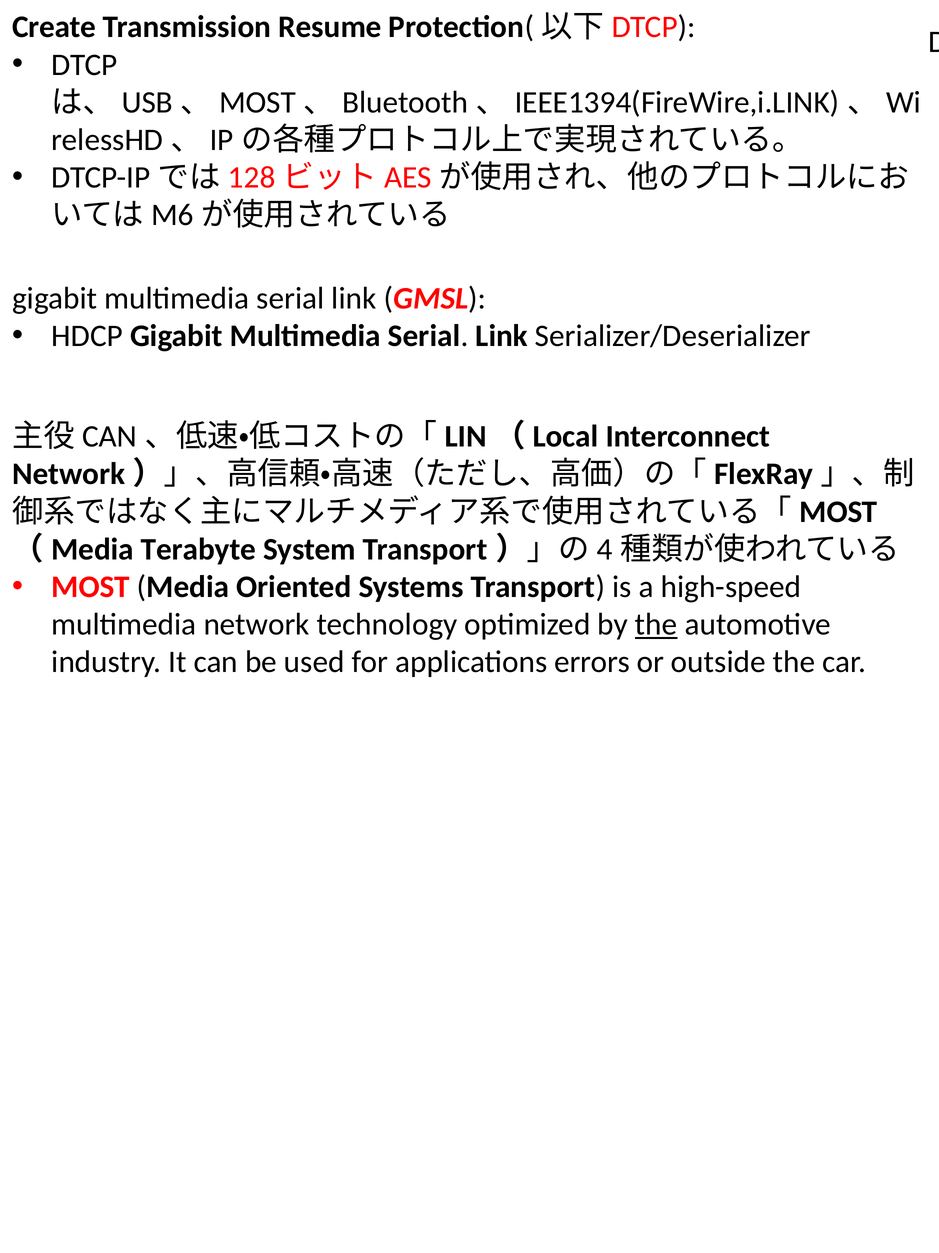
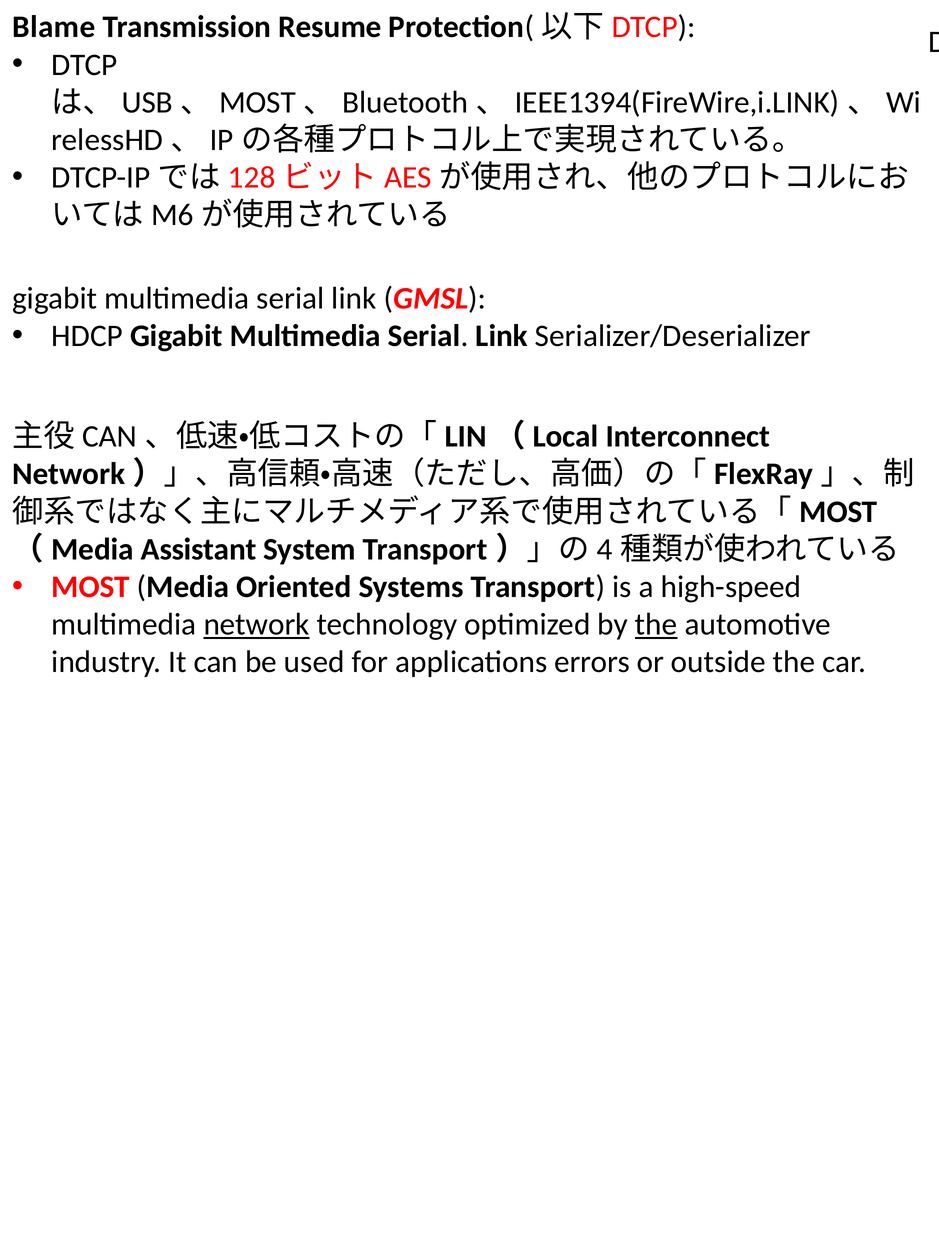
Create: Create -> Blame
Terabyte: Terabyte -> Assistant
network underline: none -> present
